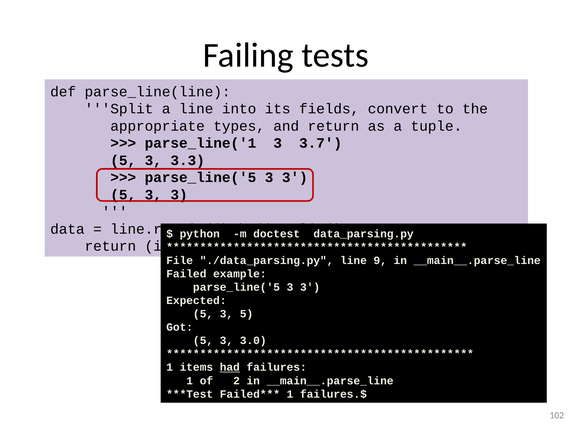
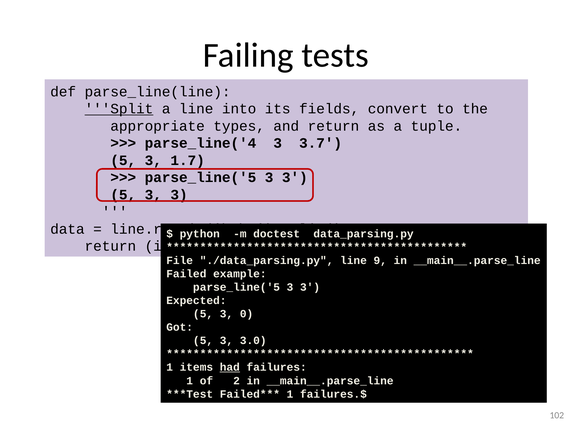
Split underline: none -> present
parse_line('1: parse_line('1 -> parse_line('4
3.3: 3.3 -> 1.7
5 3 5: 5 -> 0
